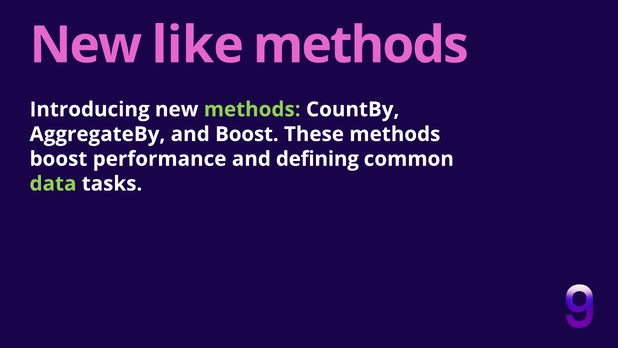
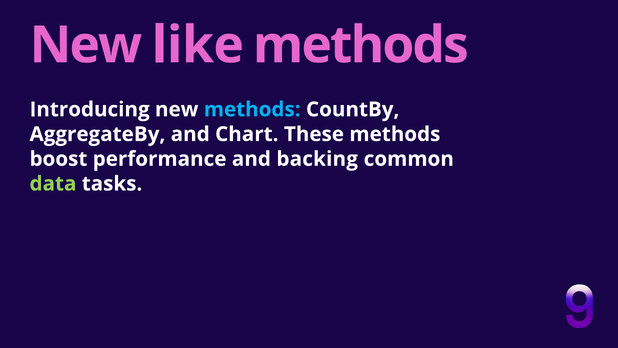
methods at (252, 109) colour: light green -> light blue
and Boost: Boost -> Chart
defining: defining -> backing
